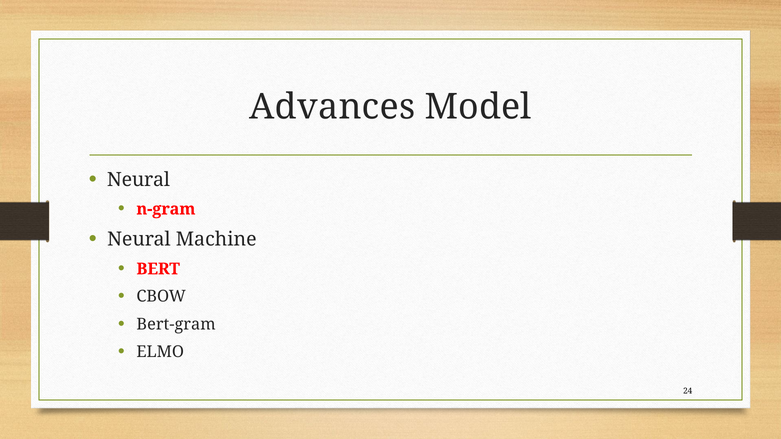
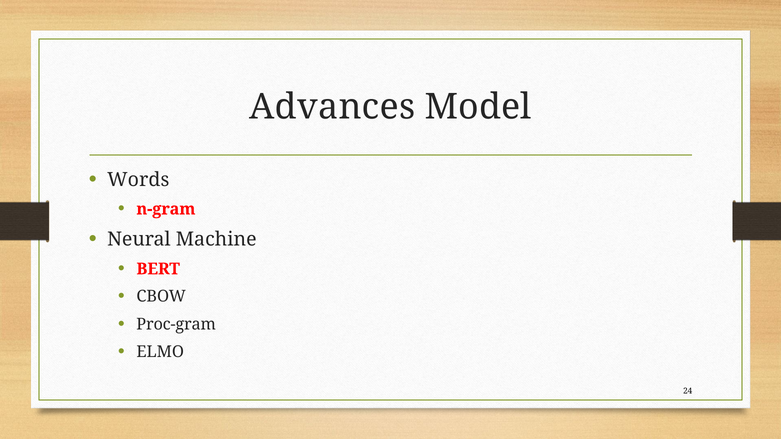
Neural at (138, 180): Neural -> Words
Bert-gram: Bert-gram -> Proc-gram
